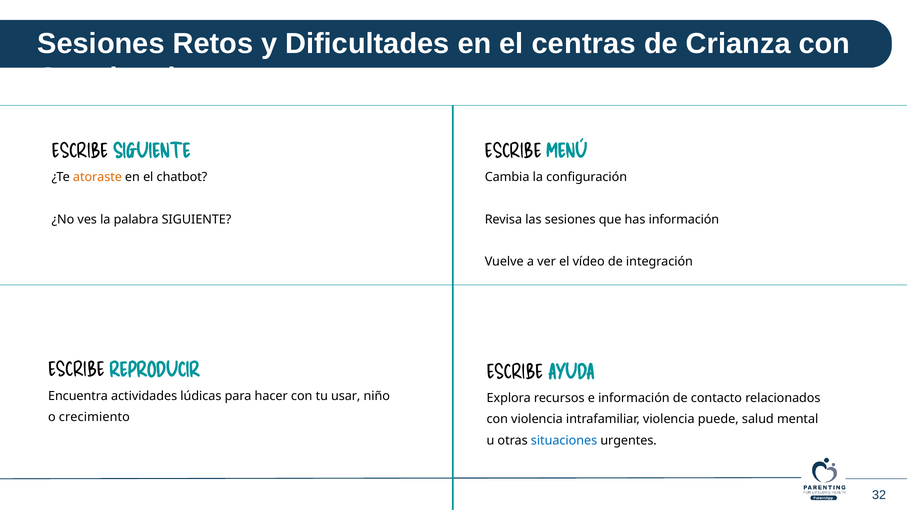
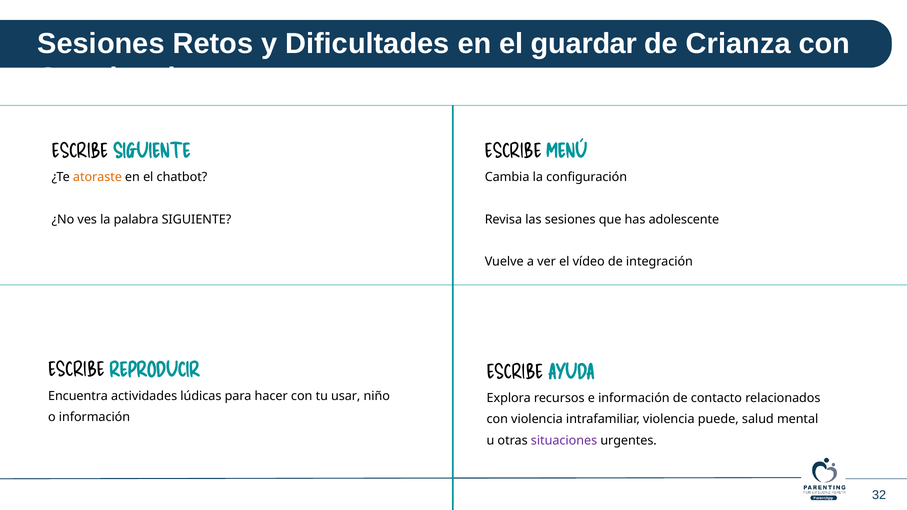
centras: centras -> guardar
has información: información -> adolescente
o crecimiento: crecimiento -> información
situaciones colour: blue -> purple
